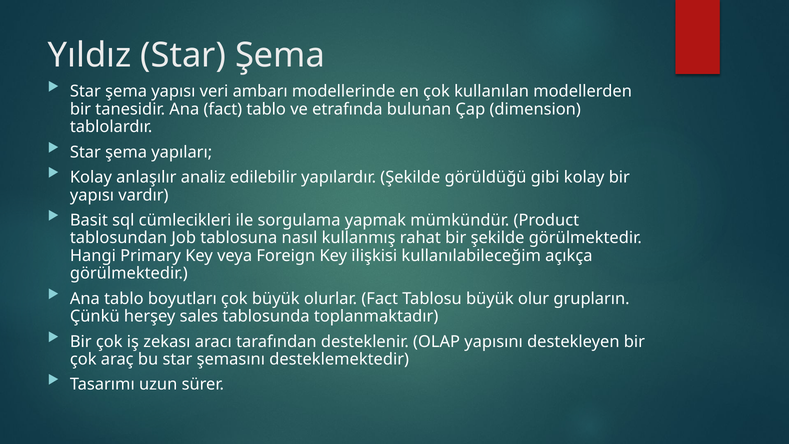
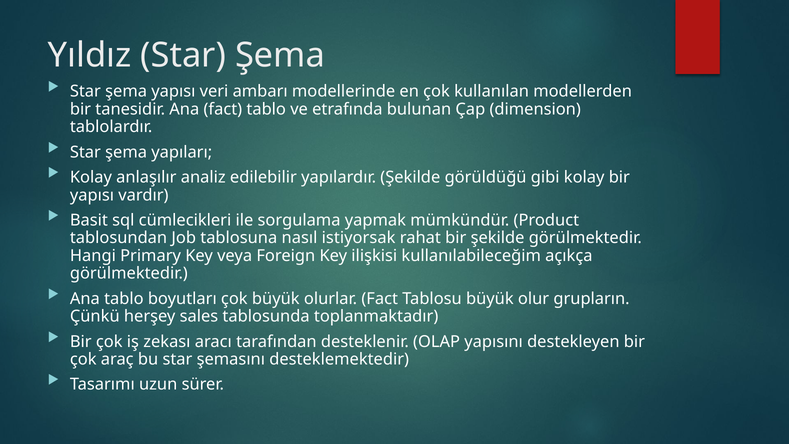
kullanmış: kullanmış -> istiyorsak
